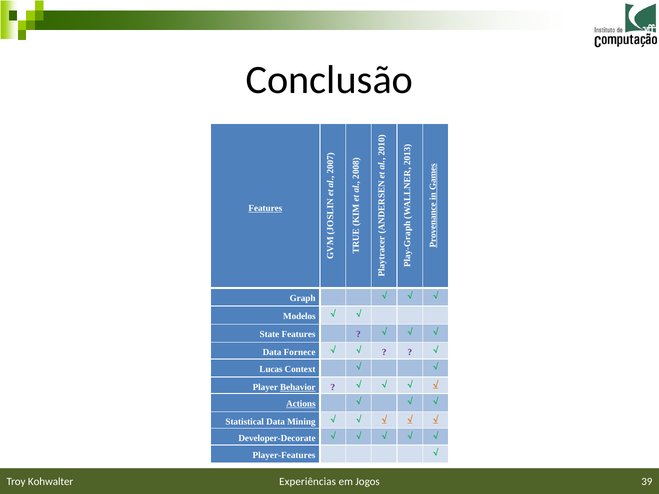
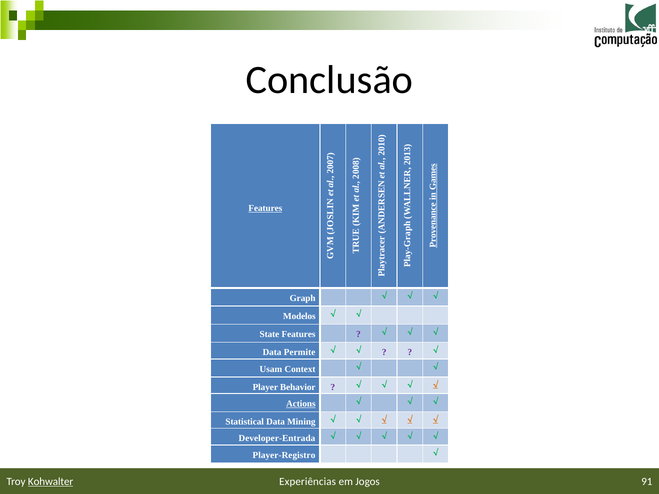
Fornece: Fornece -> Permite
Lucas: Lucas -> Usam
Behavior underline: present -> none
Developer-Decorate: Developer-Decorate -> Developer-Entrada
Player-Features: Player-Features -> Player-Registro
39: 39 -> 91
Kohwalter underline: none -> present
